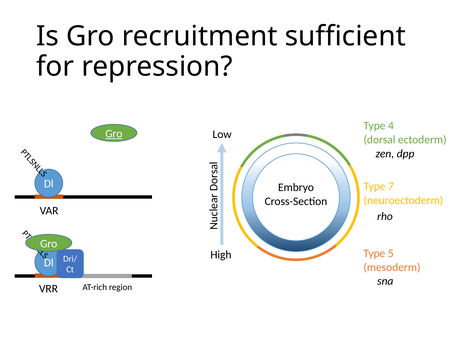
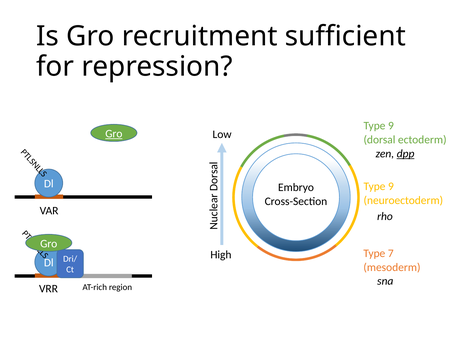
4 at (391, 126): 4 -> 9
dpp underline: none -> present
7 at (391, 186): 7 -> 9
5: 5 -> 7
